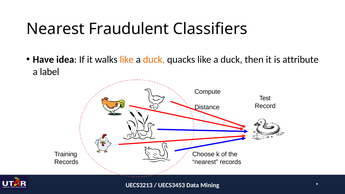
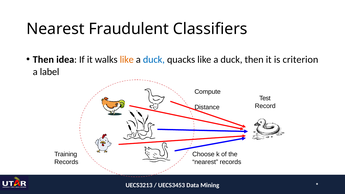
Have at (43, 60): Have -> Then
duck at (154, 60) colour: orange -> blue
attribute: attribute -> criterion
